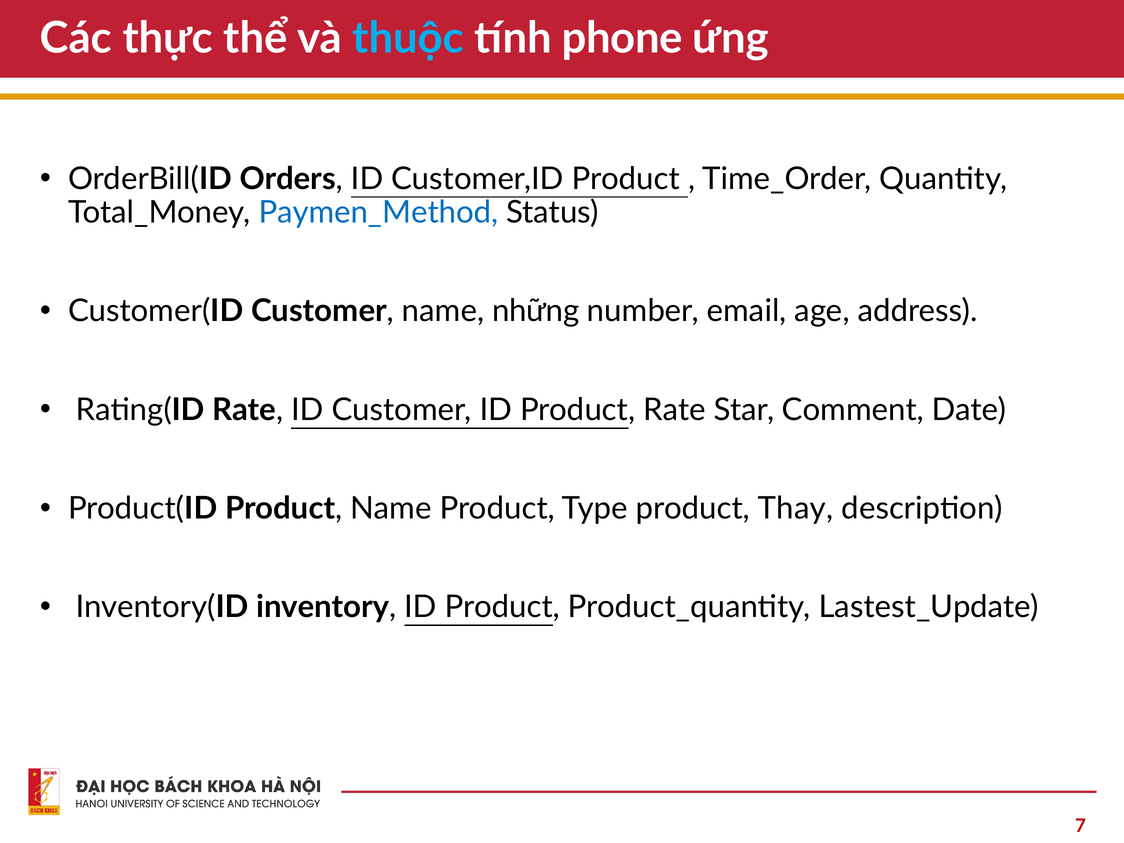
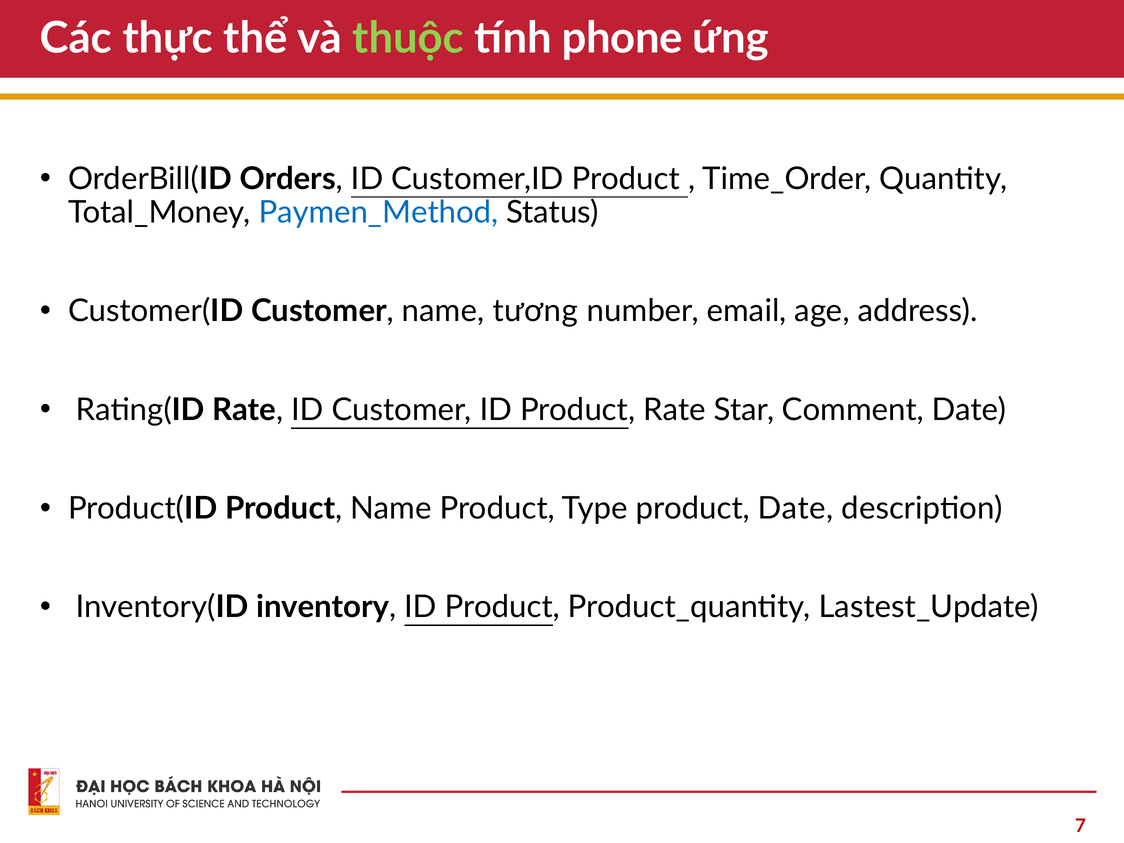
thuộc colour: light blue -> light green
những: những -> tương
product Thay: Thay -> Date
